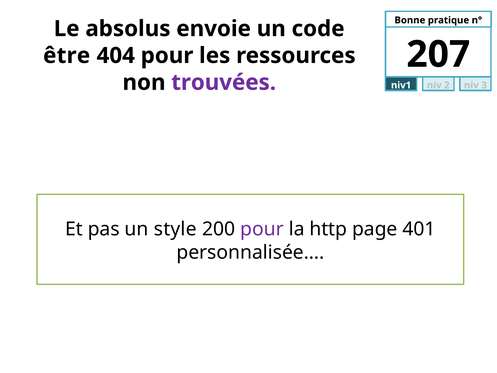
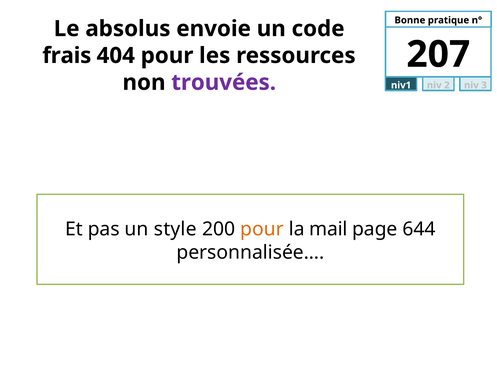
être: être -> frais
pour at (262, 229) colour: purple -> orange
http: http -> mail
401: 401 -> 644
